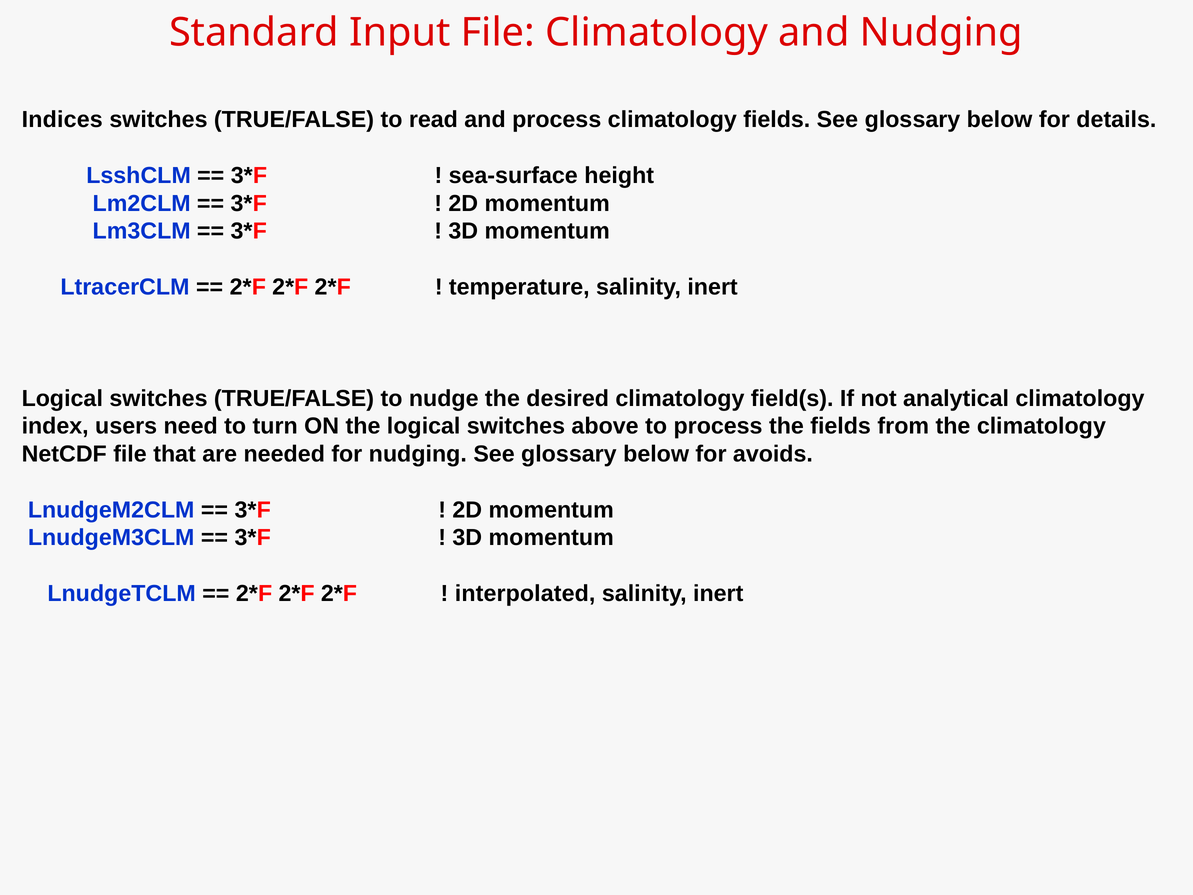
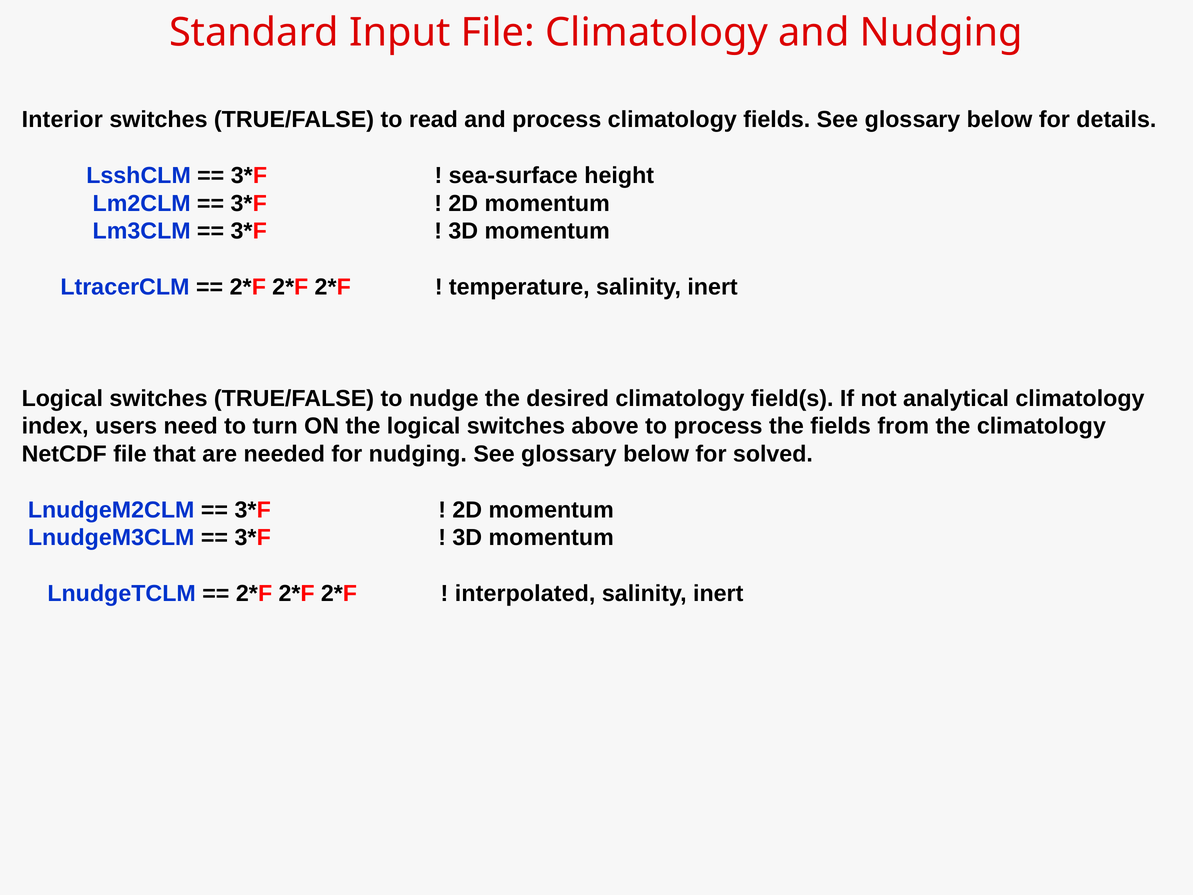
Indices: Indices -> Interior
avoids: avoids -> solved
